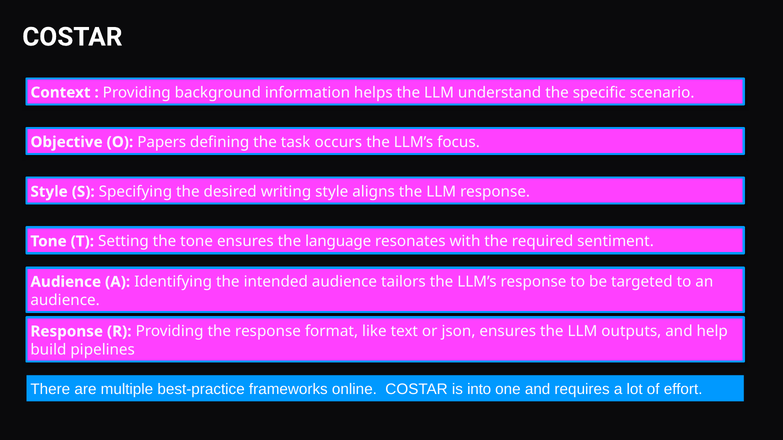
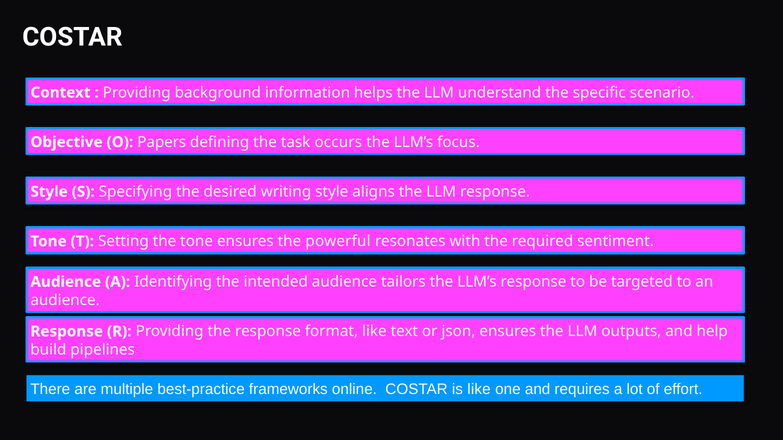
language: language -> powerful
is into: into -> like
